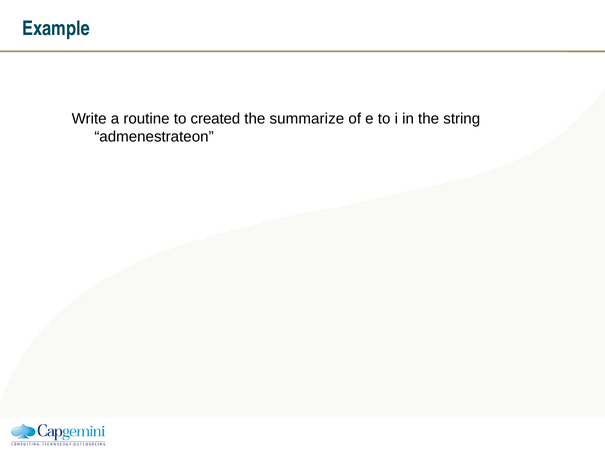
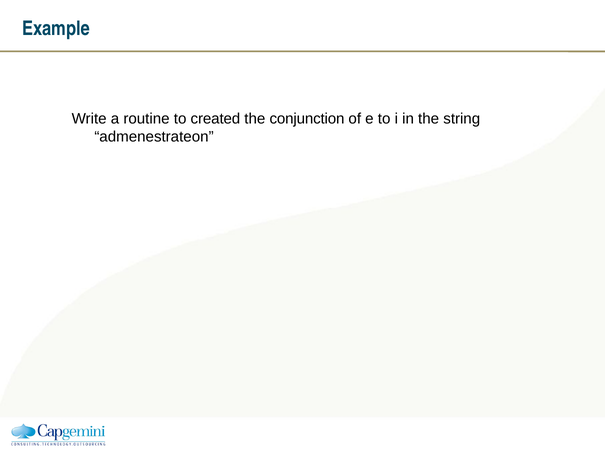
summarize: summarize -> conjunction
